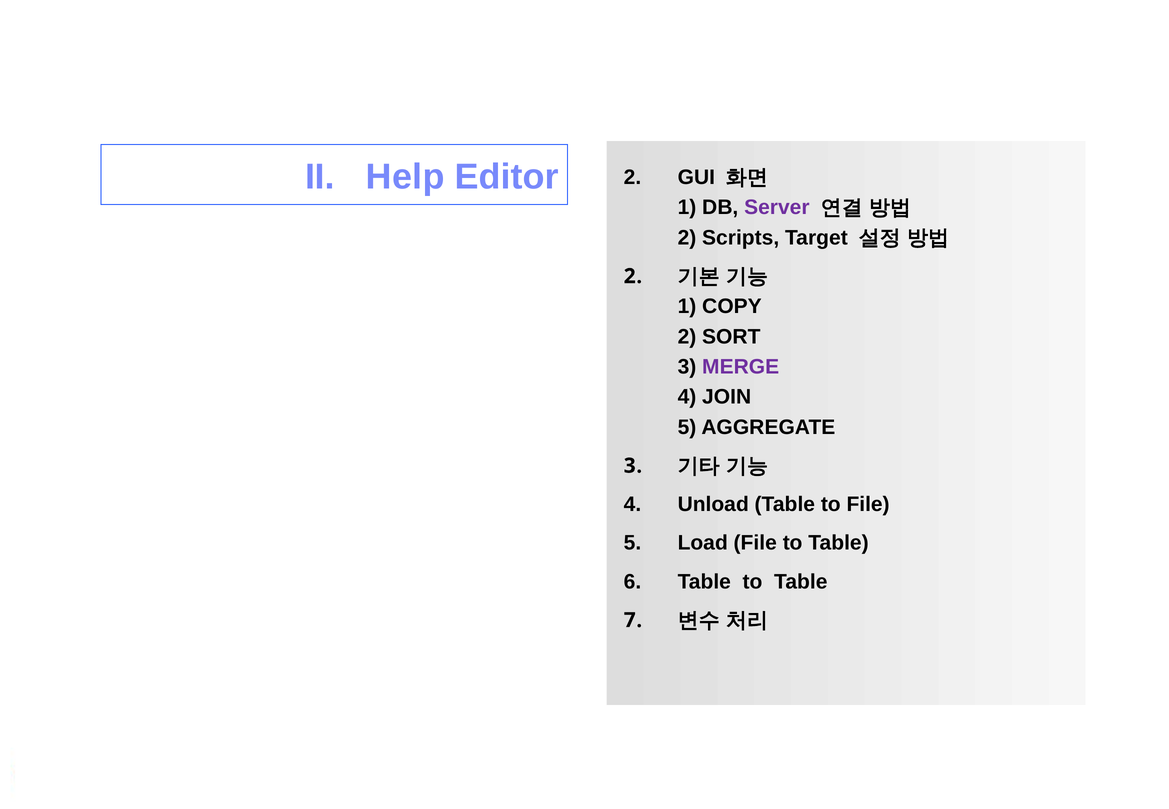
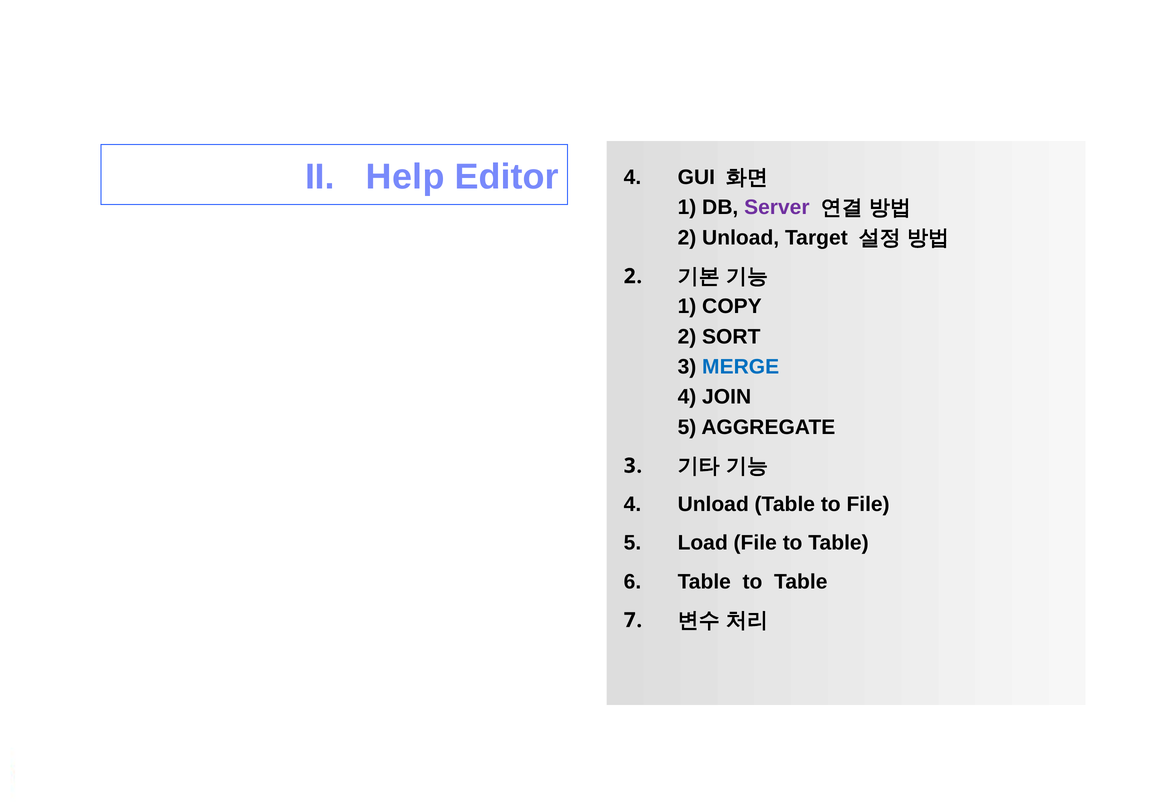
Editor 2: 2 -> 4
2 Scripts: Scripts -> Unload
MERGE colour: purple -> blue
